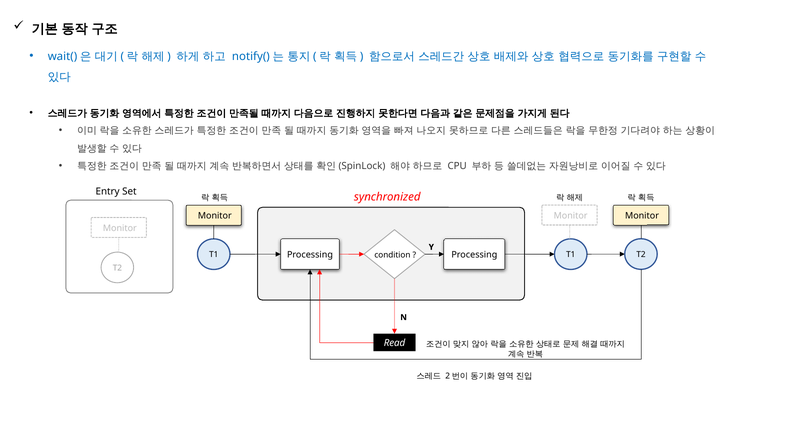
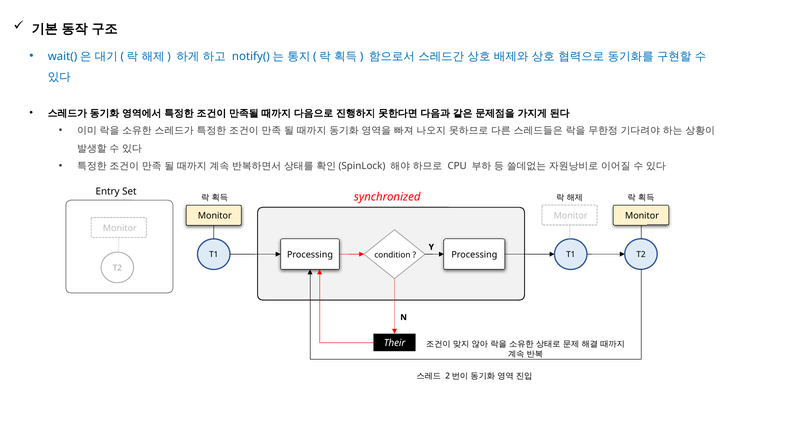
Read: Read -> Their
